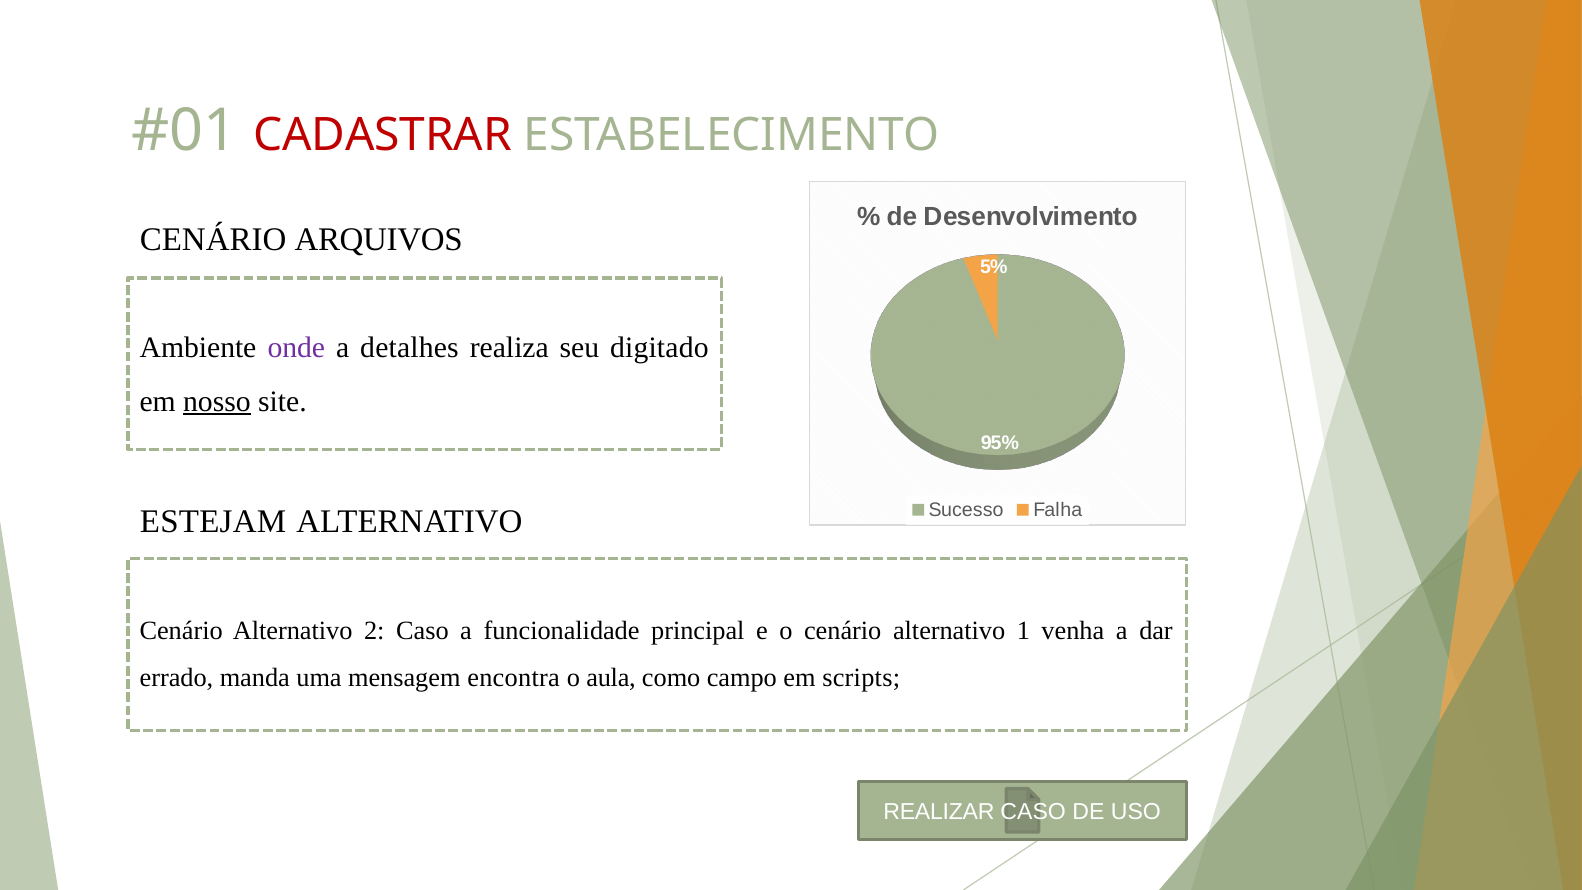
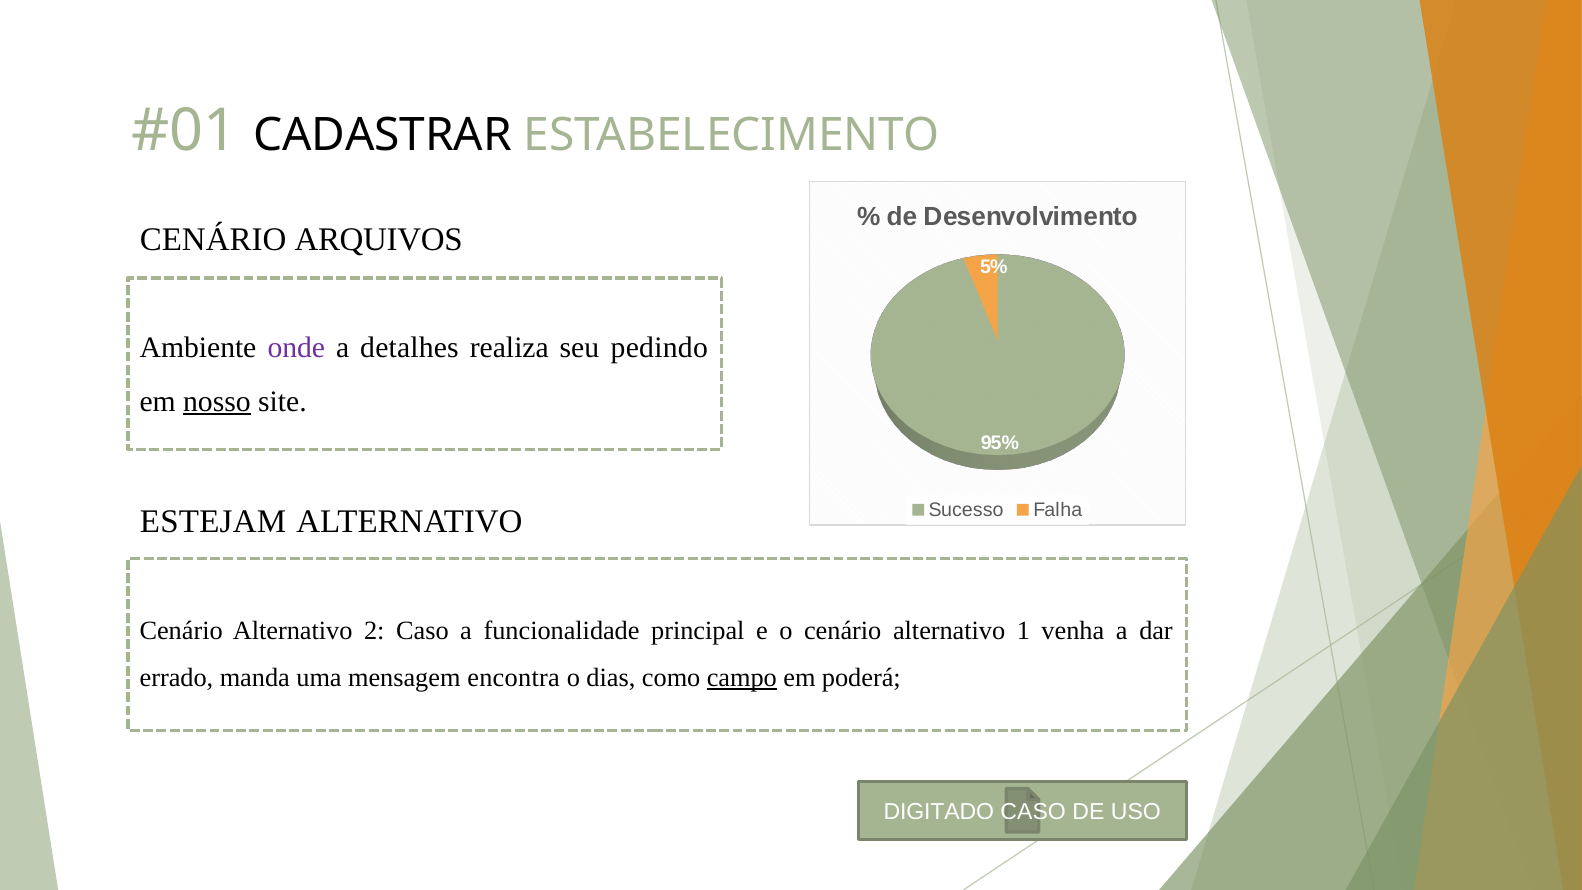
CADASTRAR colour: red -> black
digitado: digitado -> pedindo
aula: aula -> dias
campo underline: none -> present
scripts: scripts -> poderá
REALIZAR: REALIZAR -> DIGITADO
